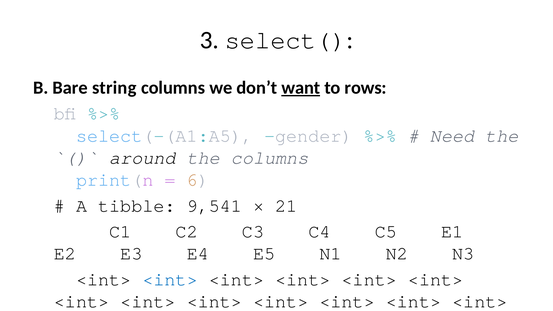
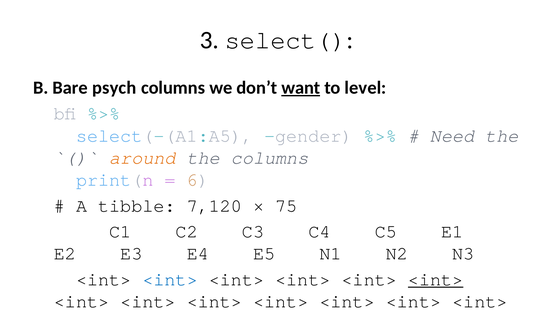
string: string -> psych
to rows: rows -> level
around colour: black -> orange
9,541: 9,541 -> 7,120
21: 21 -> 75
<int> at (436, 279) underline: none -> present
